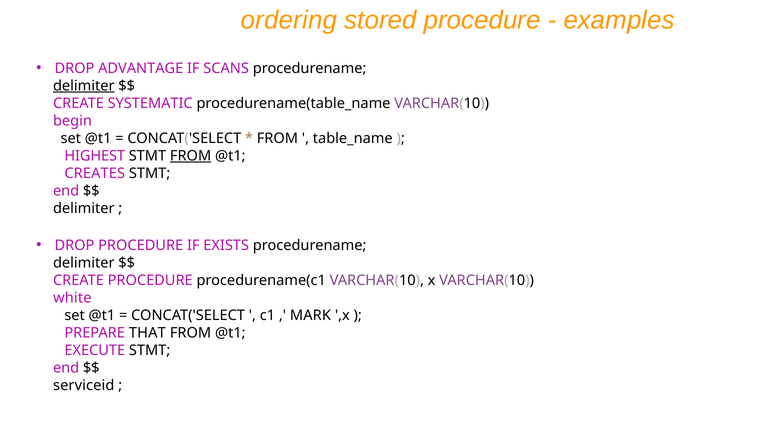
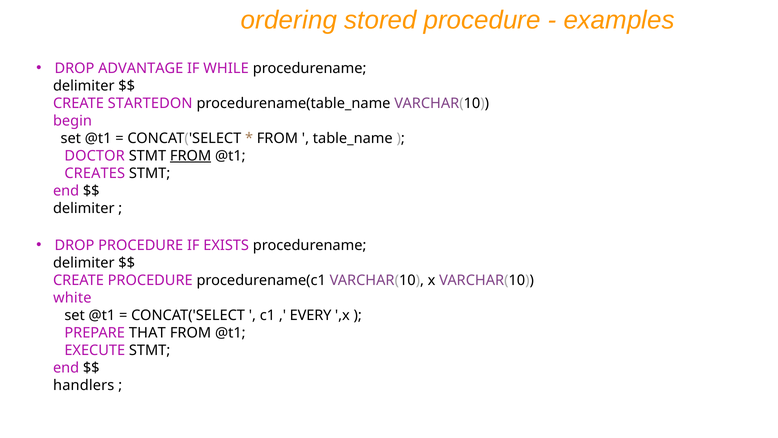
SCANS: SCANS -> WHILE
delimiter at (84, 86) underline: present -> none
SYSTEMATIC: SYSTEMATIC -> STARTEDON
HIGHEST: HIGHEST -> DOCTOR
MARK: MARK -> EVERY
serviceid: serviceid -> handlers
